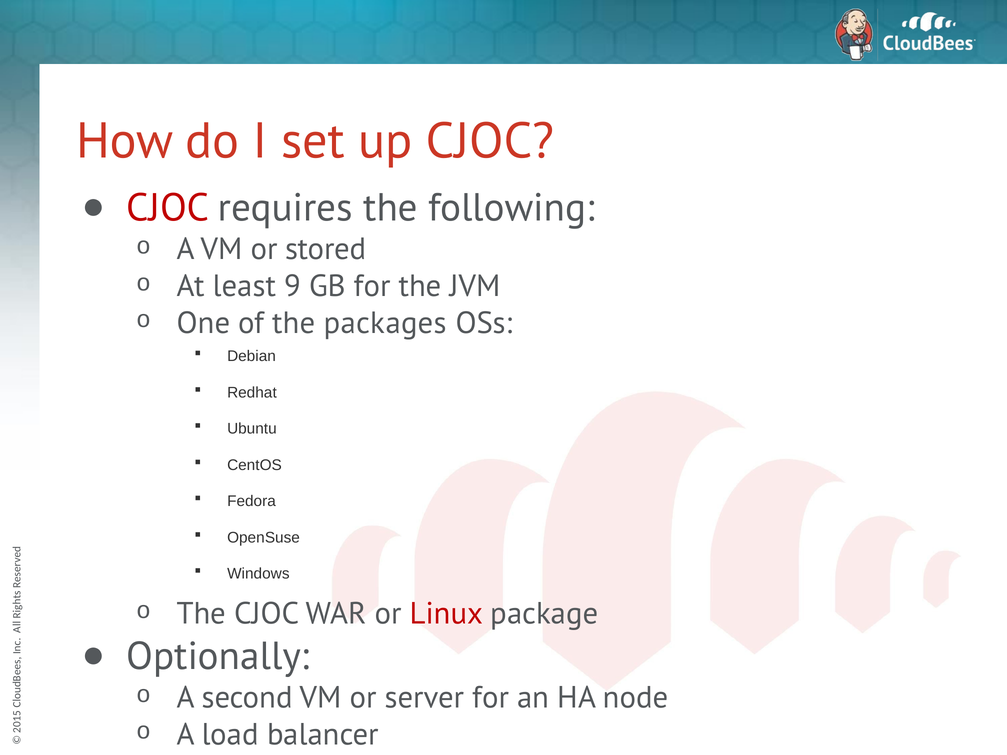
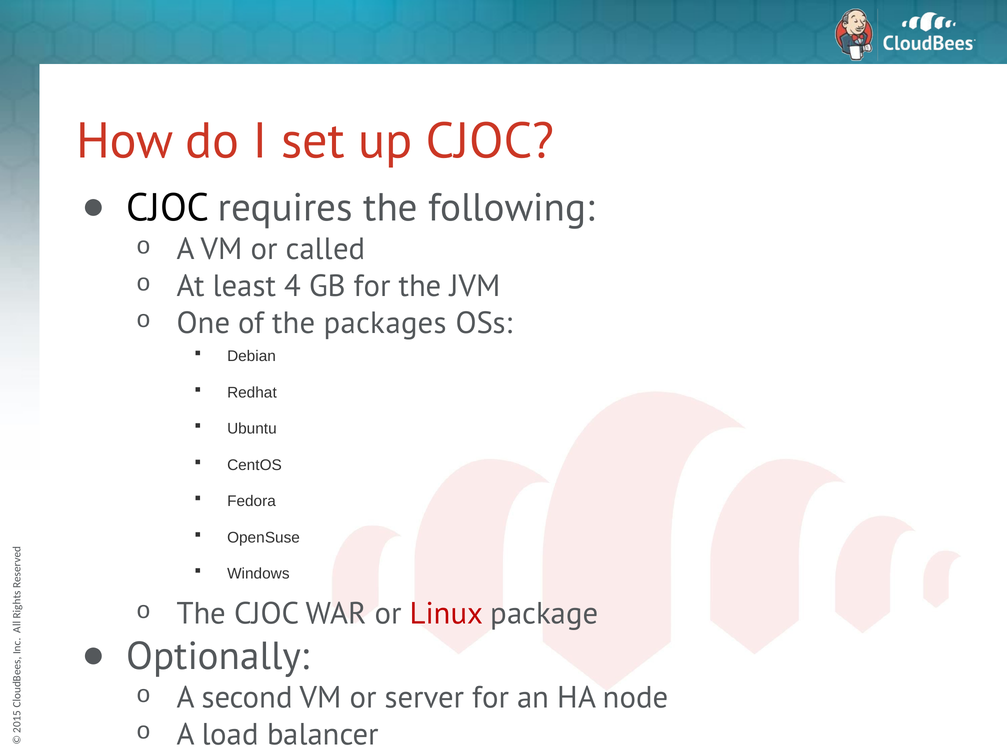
CJOC at (168, 208) colour: red -> black
stored: stored -> called
9: 9 -> 4
